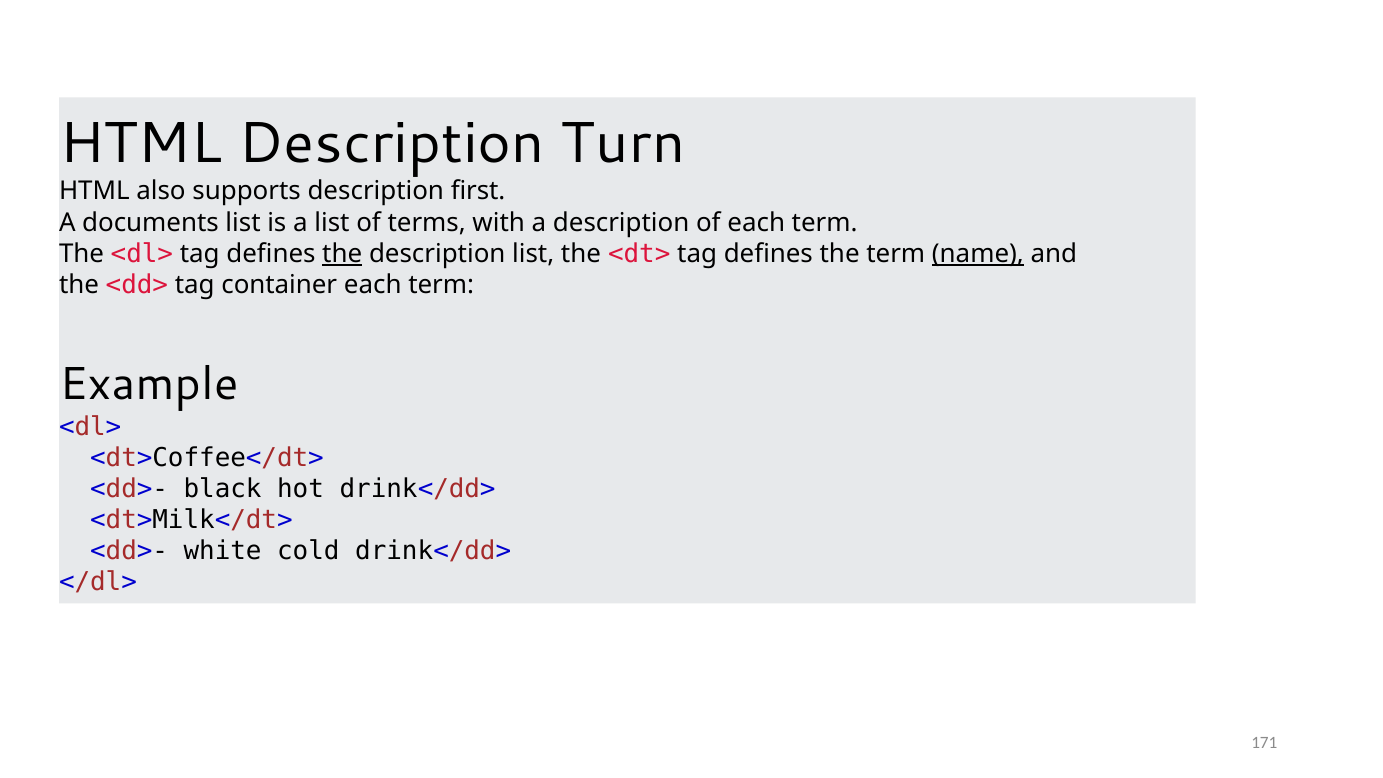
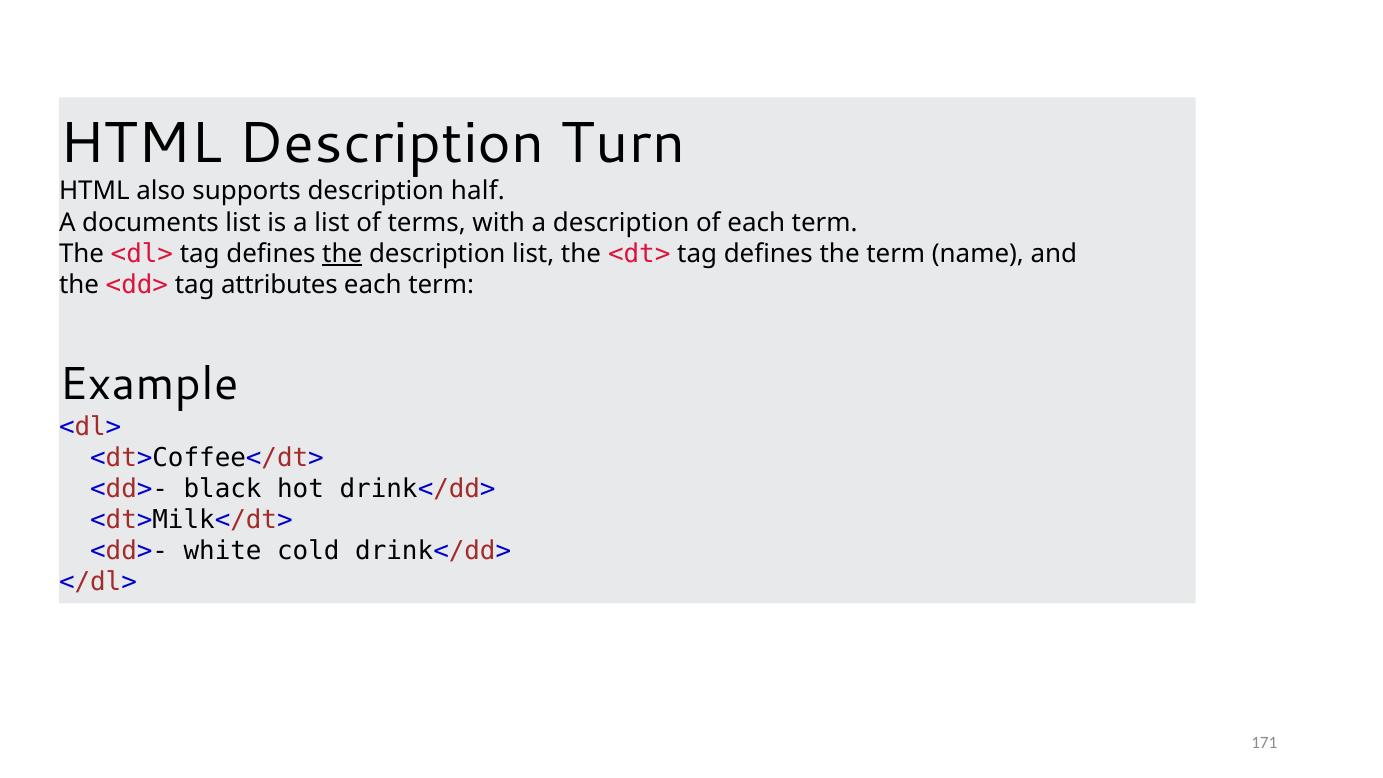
first: first -> half
name underline: present -> none
container: container -> attributes
